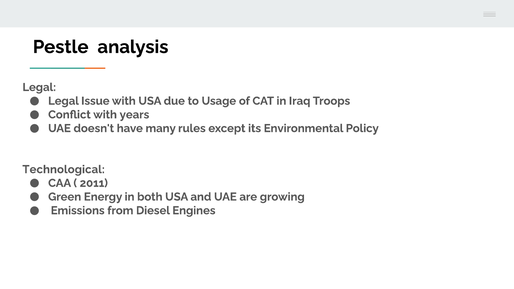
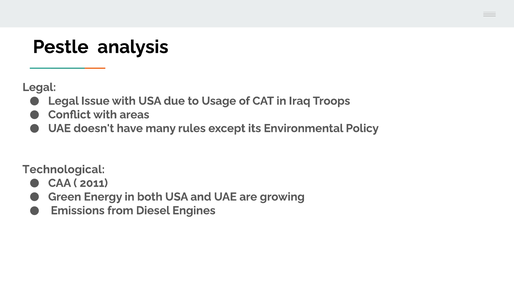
years: years -> areas
